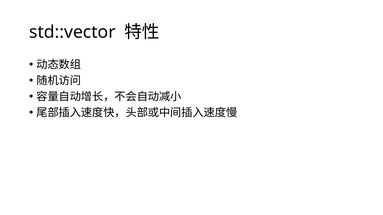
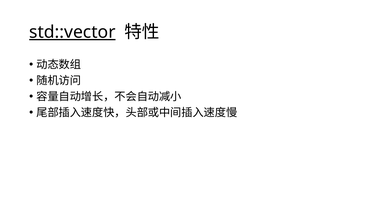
std::vector underline: none -> present
